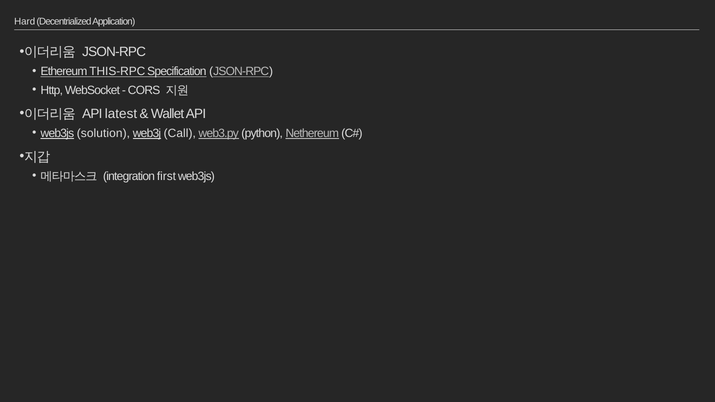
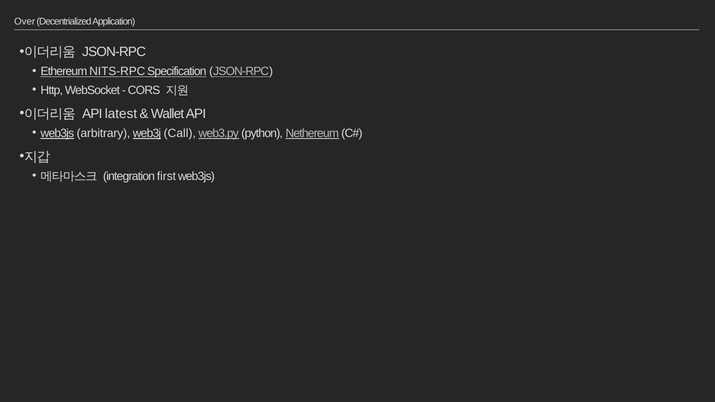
Hard: Hard -> Over
THIS-RPC: THIS-RPC -> NITS-RPC
solution: solution -> arbitrary
